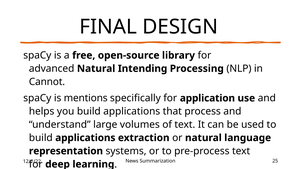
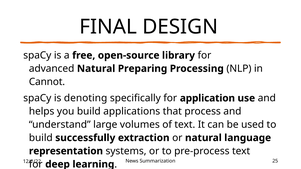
Intending: Intending -> Preparing
is mentions: mentions -> denoting
applications at (85, 138): applications -> successfully
